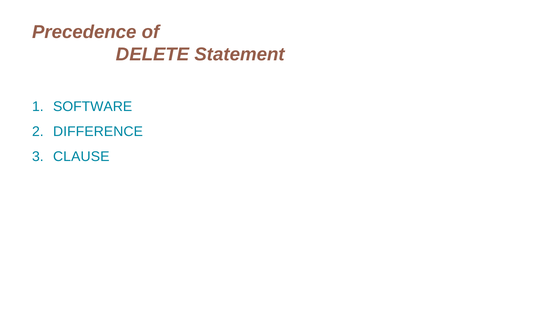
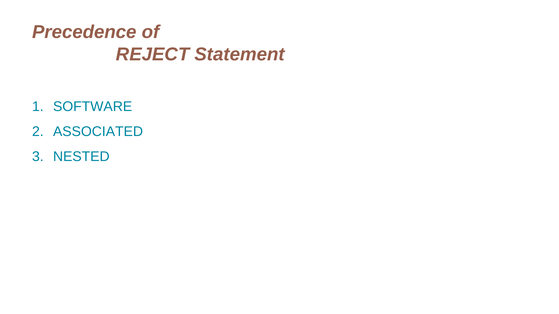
DELETE: DELETE -> REJECT
DIFFERENCE: DIFFERENCE -> ASSOCIATED
CLAUSE: CLAUSE -> NESTED
